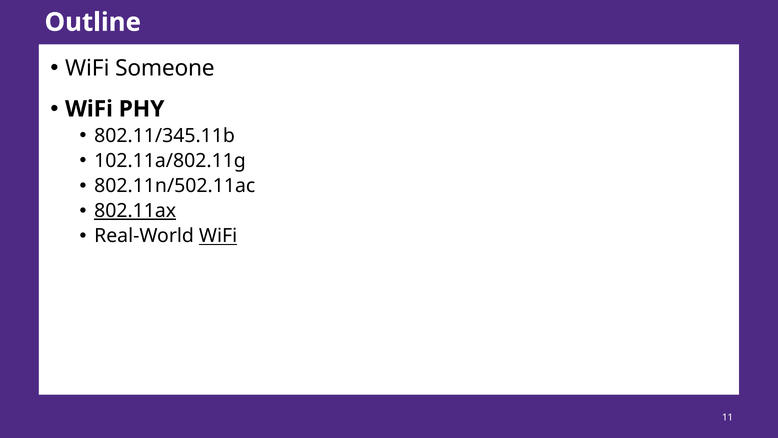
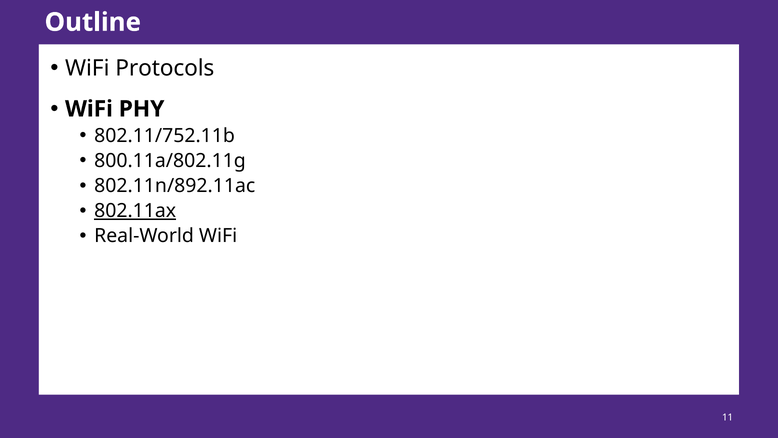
Someone: Someone -> Protocols
802.11/345.11b: 802.11/345.11b -> 802.11/752.11b
102.11a/802.11g: 102.11a/802.11g -> 800.11a/802.11g
802.11n/502.11ac: 802.11n/502.11ac -> 802.11n/892.11ac
WiFi at (218, 236) underline: present -> none
